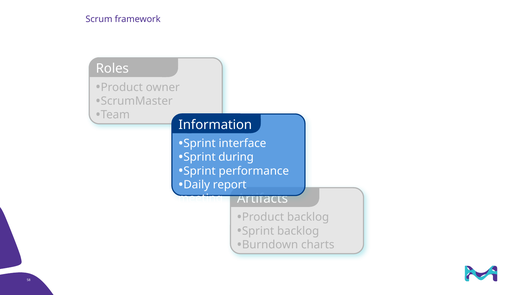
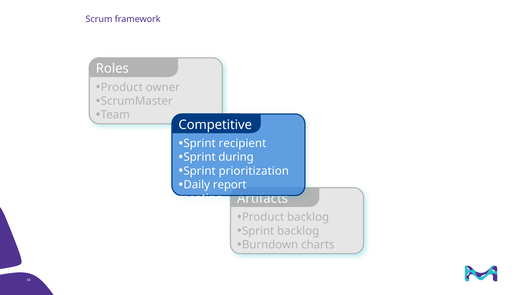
Information: Information -> Competitive
interface: interface -> recipient
performance: performance -> prioritization
